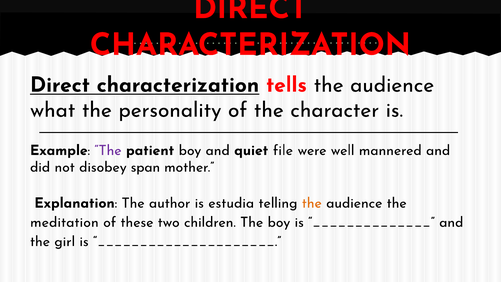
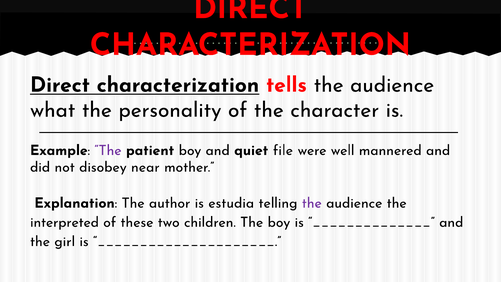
span: span -> near
the at (312, 203) colour: orange -> purple
meditation: meditation -> interpreted
